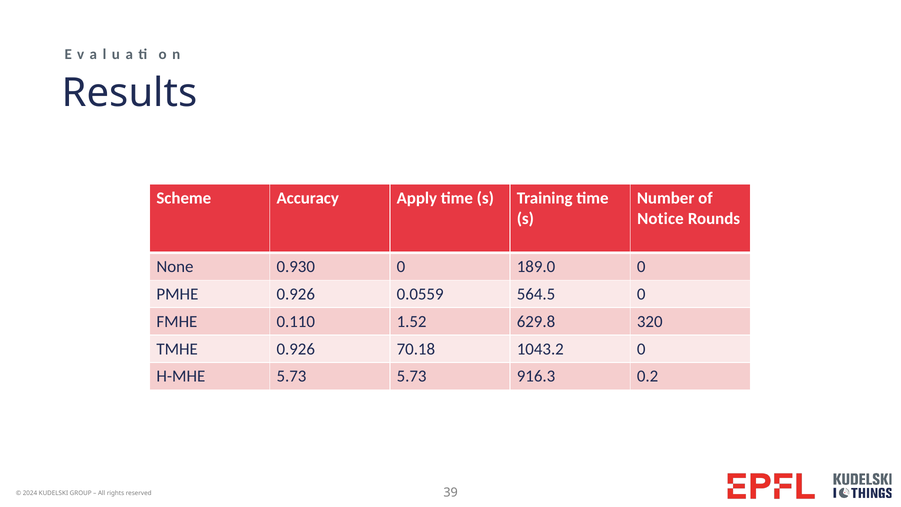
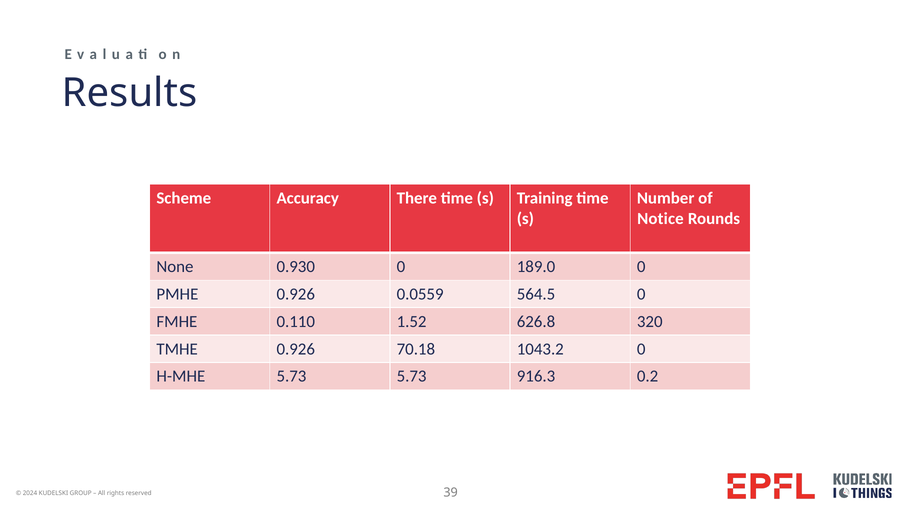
Apply: Apply -> There
629.8: 629.8 -> 626.8
